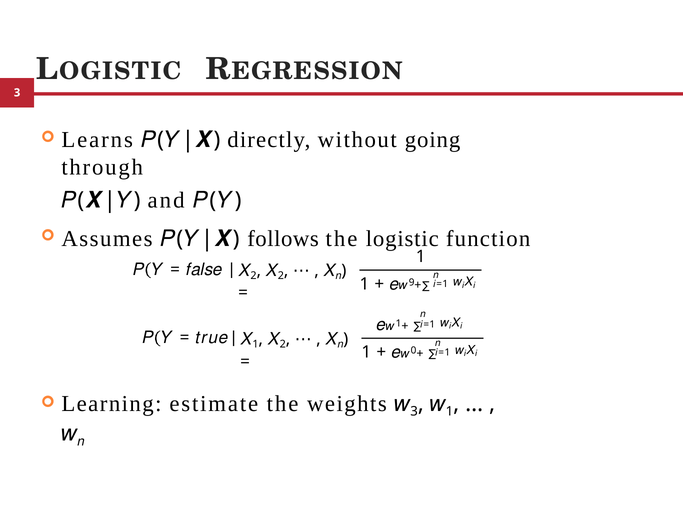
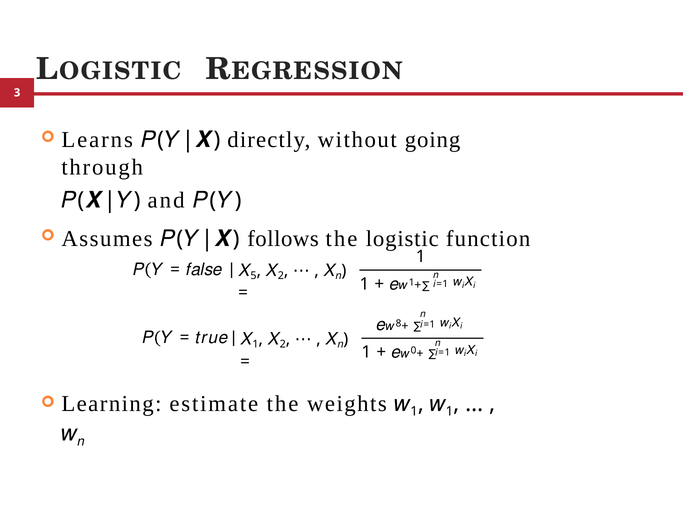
2 at (254, 276): 2 -> 5
𝑒 9: 9 -> 1
𝑒 1: 1 -> 8
weights 𝑤 3: 3 -> 1
